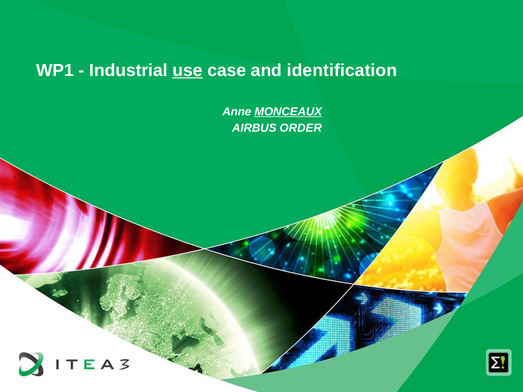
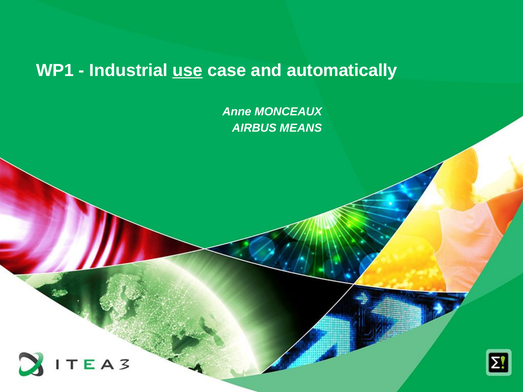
identification: identification -> automatically
MONCEAUX underline: present -> none
ORDER: ORDER -> MEANS
